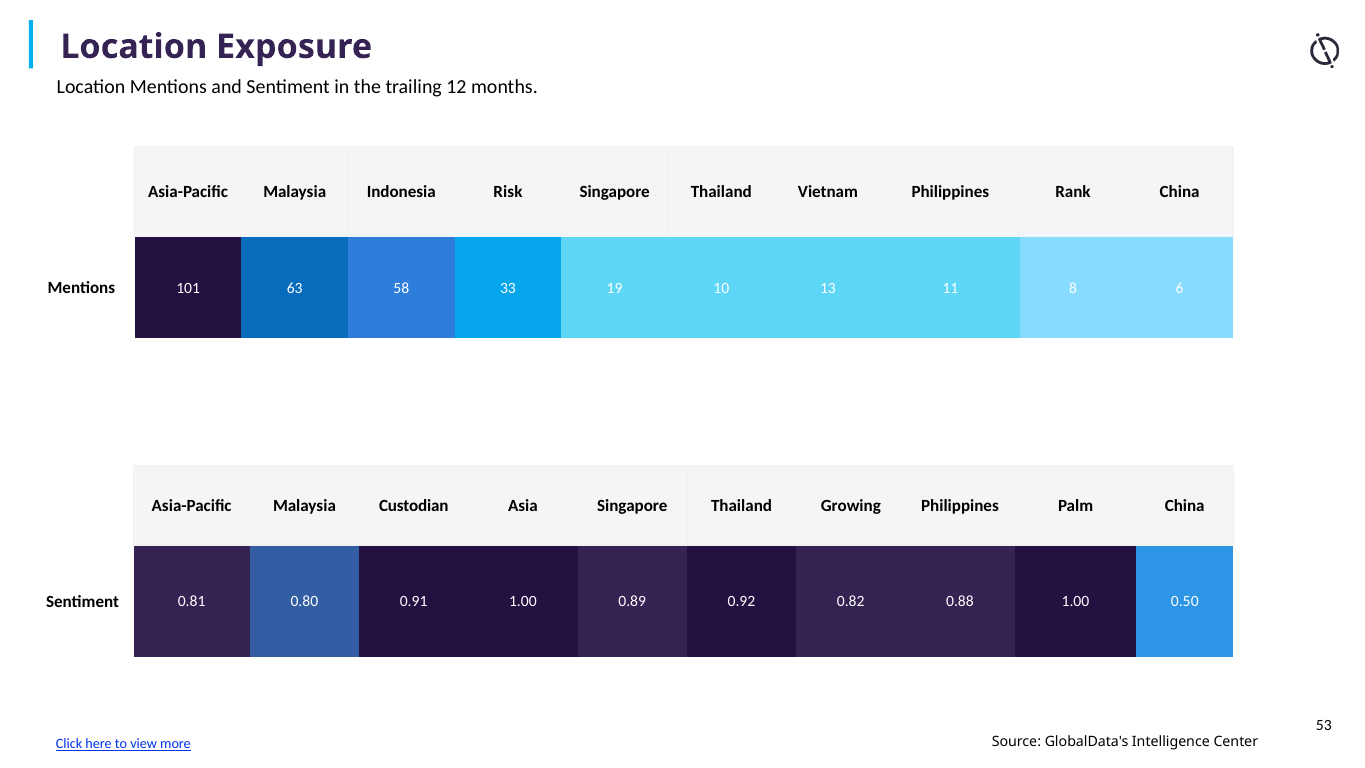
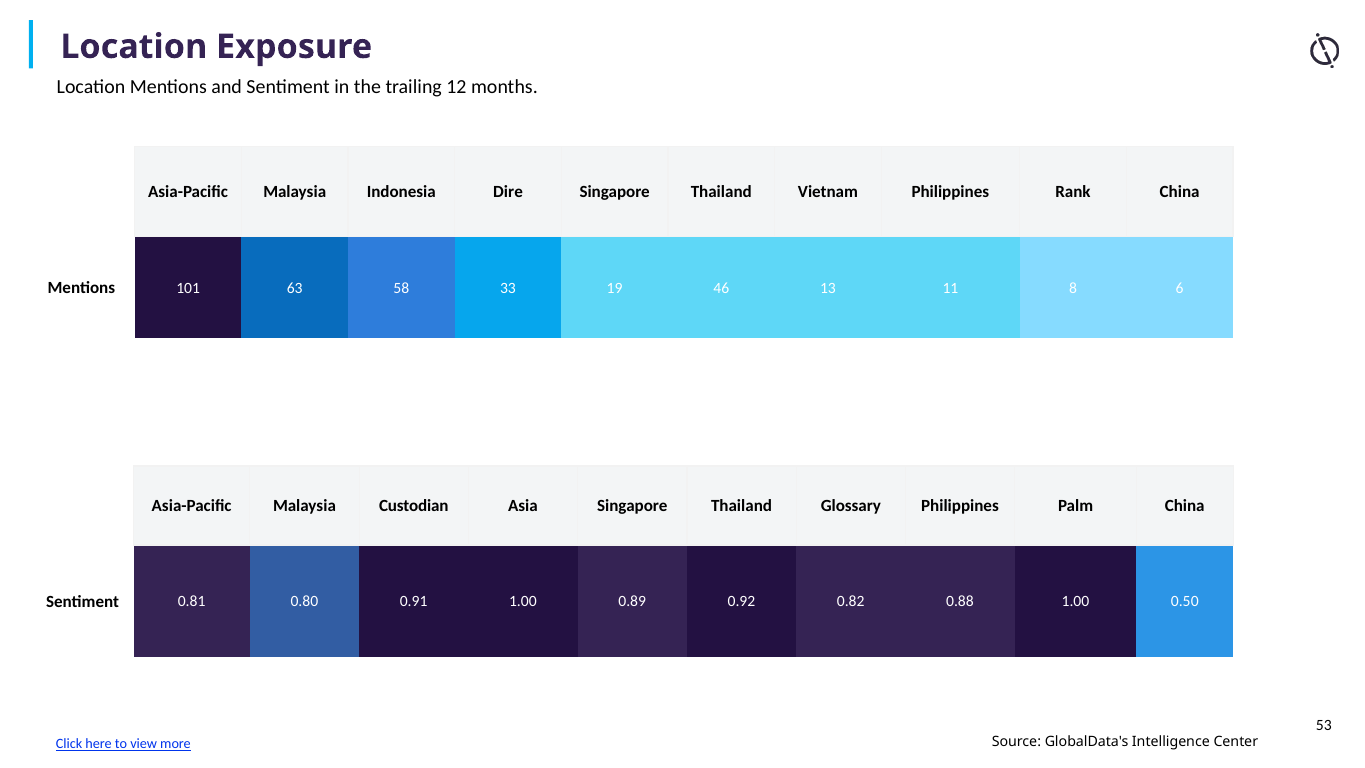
Risk: Risk -> Dire
10: 10 -> 46
Growing: Growing -> Glossary
